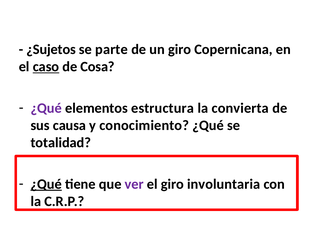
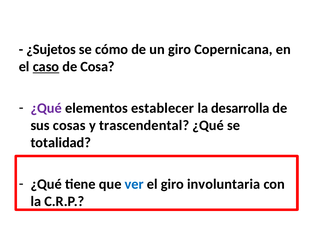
parte: parte -> cómo
estructura: estructura -> establecer
convierta: convierta -> desarrolla
causa: causa -> cosas
conocimiento: conocimiento -> trascendental
¿Qué at (46, 184) underline: present -> none
ver colour: purple -> blue
